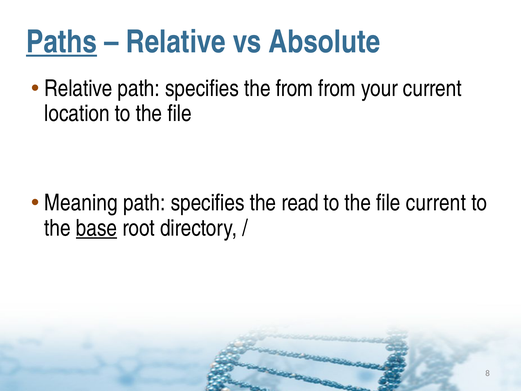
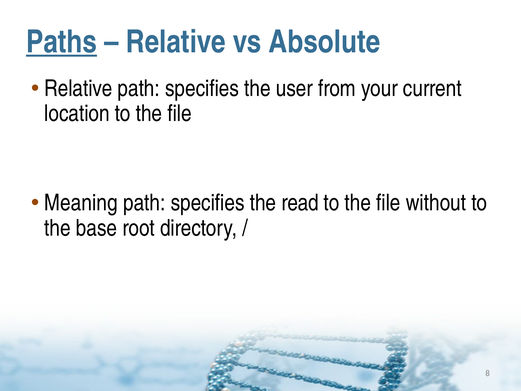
the from: from -> user
file current: current -> without
base underline: present -> none
